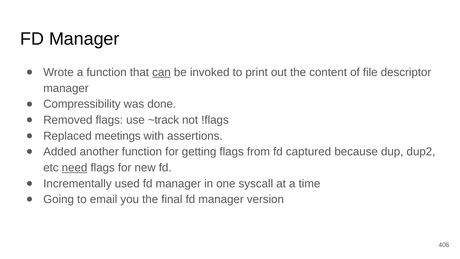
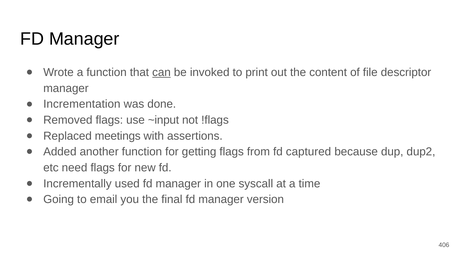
Compressibility: Compressibility -> Incrementation
~track: ~track -> ~input
need underline: present -> none
